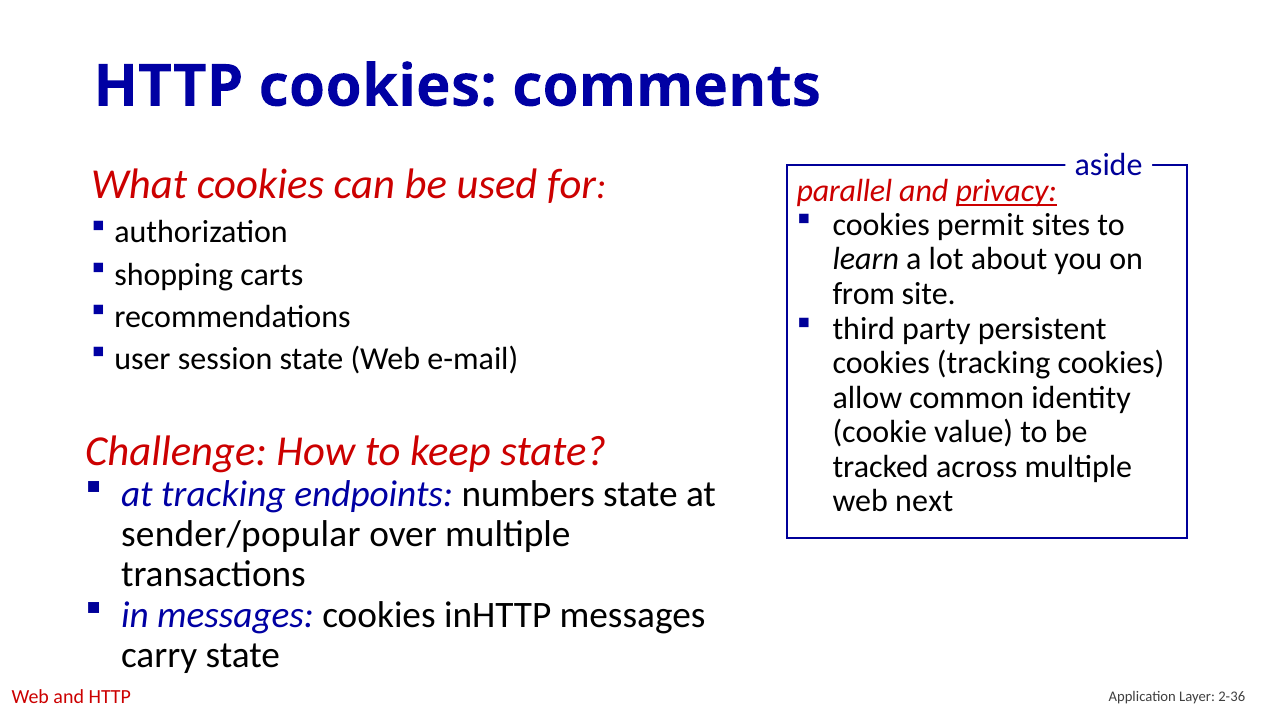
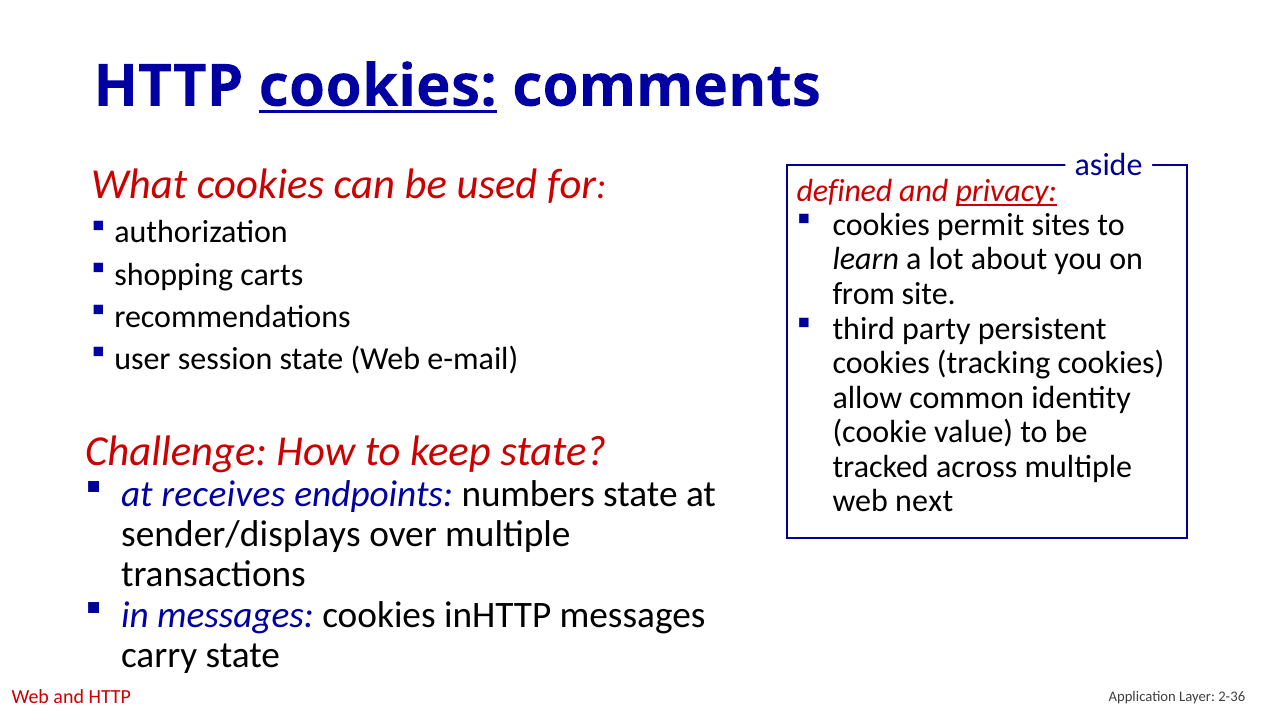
cookies at (378, 86) underline: none -> present
parallel: parallel -> defined
at tracking: tracking -> receives
sender/popular: sender/popular -> sender/displays
